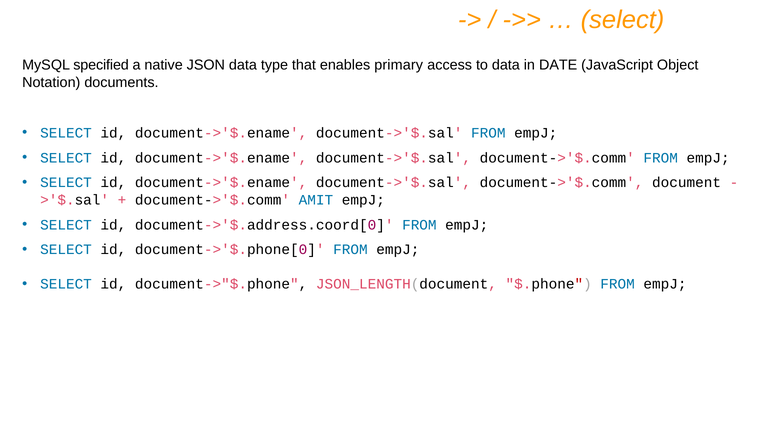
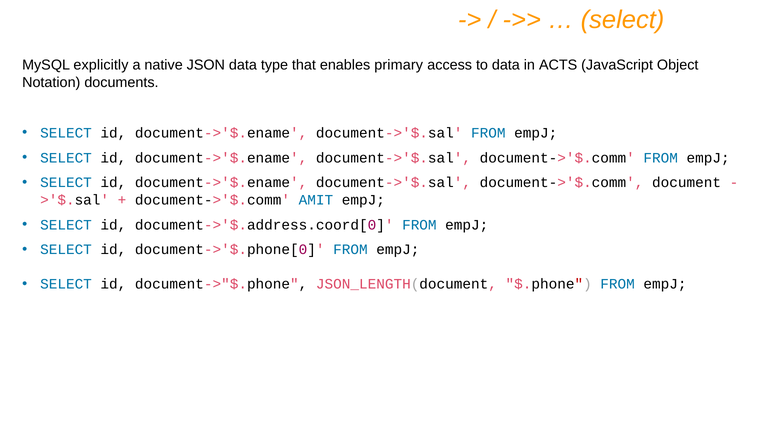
specified: specified -> explicitly
DATE: DATE -> ACTS
